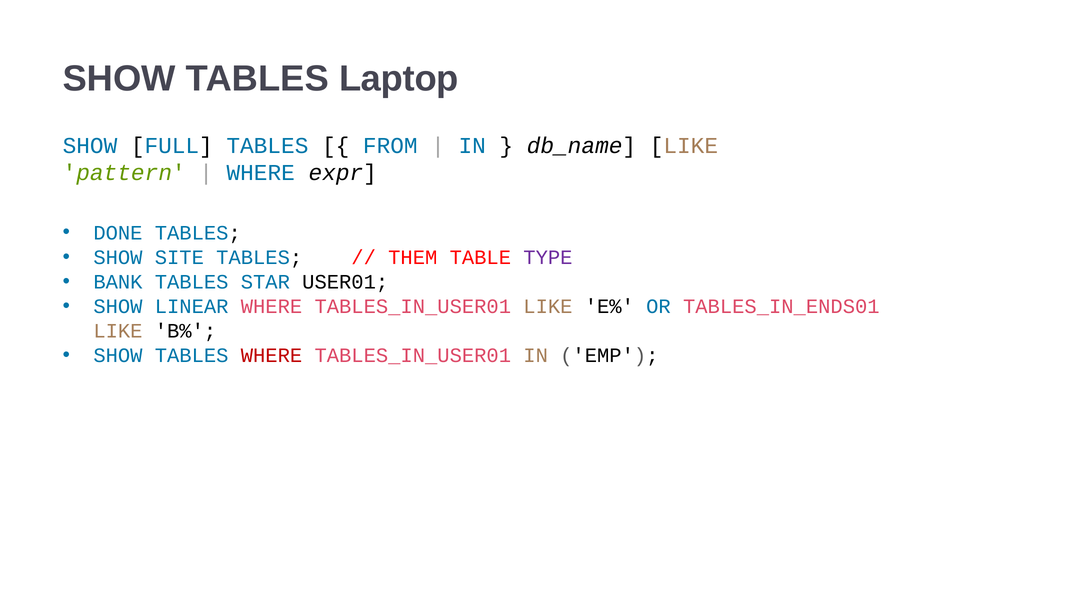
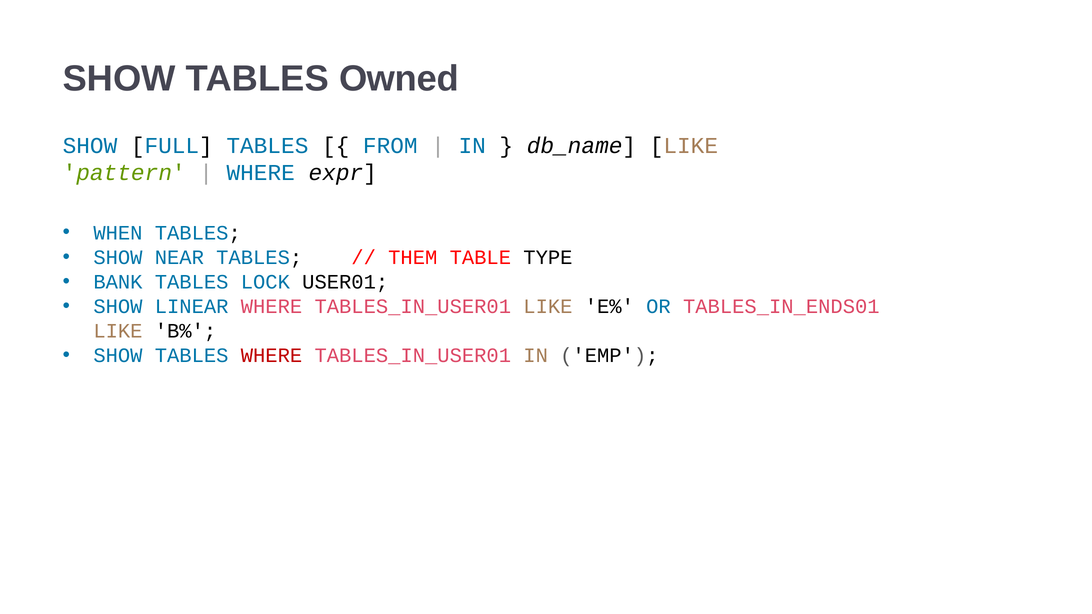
Laptop: Laptop -> Owned
DONE: DONE -> WHEN
SITE: SITE -> NEAR
TYPE colour: purple -> black
STAR: STAR -> LOCK
